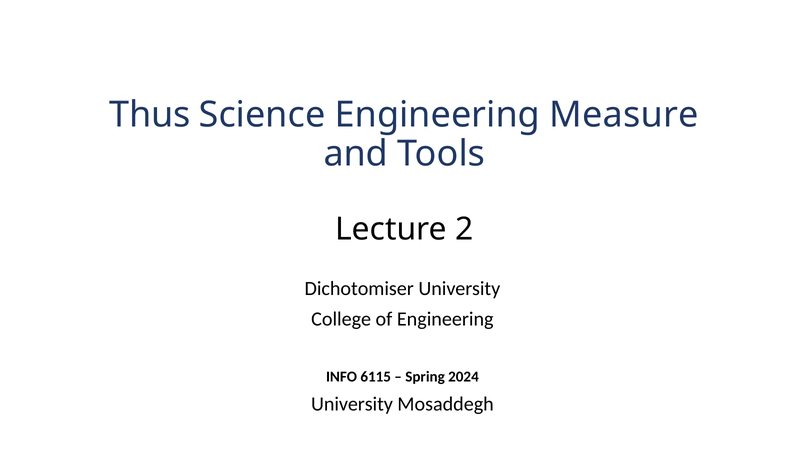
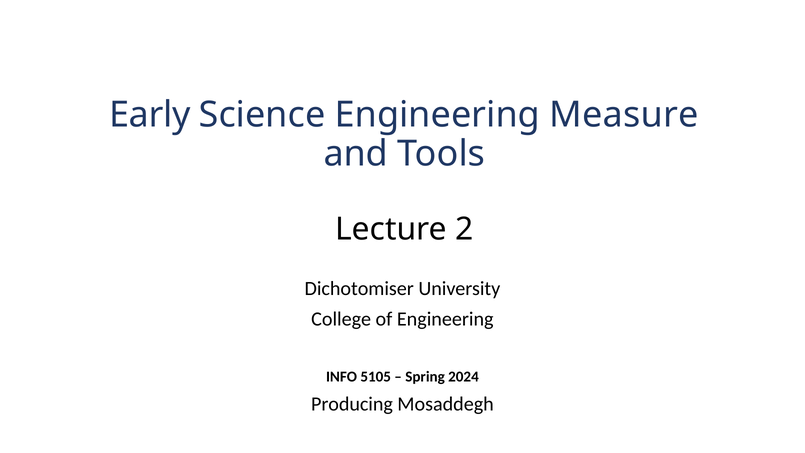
Thus: Thus -> Early
6115: 6115 -> 5105
University at (352, 404): University -> Producing
